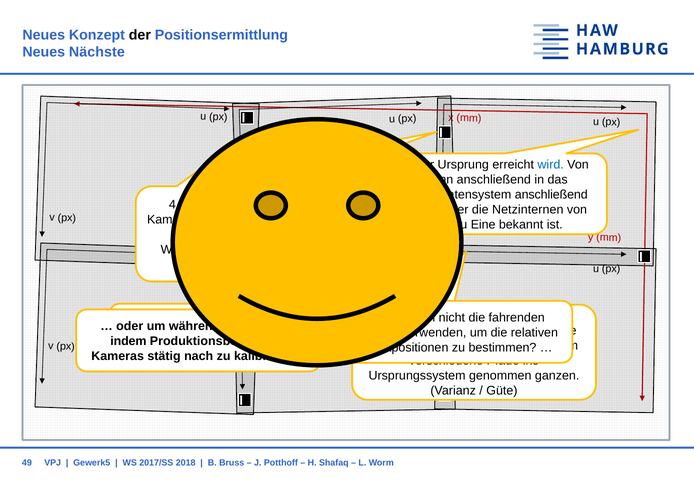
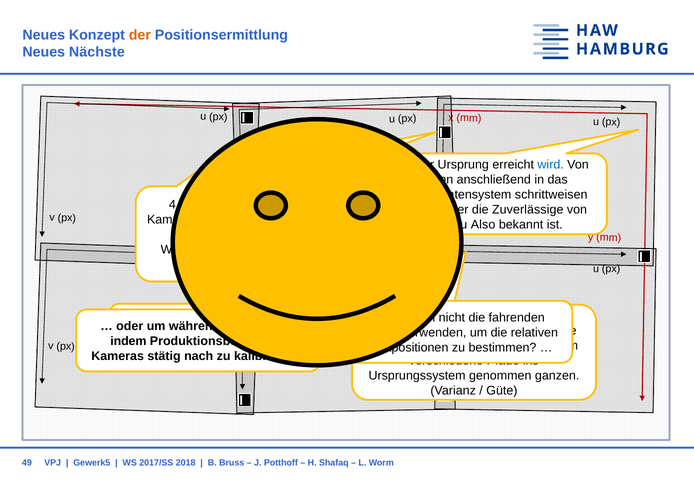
der at (140, 35) colour: black -> orange
anschließend at (551, 194): anschließend -> schrittweisen
Netzinternen: Netzinternen -> Zuverlässige
Eine at (483, 224): Eine -> Also
